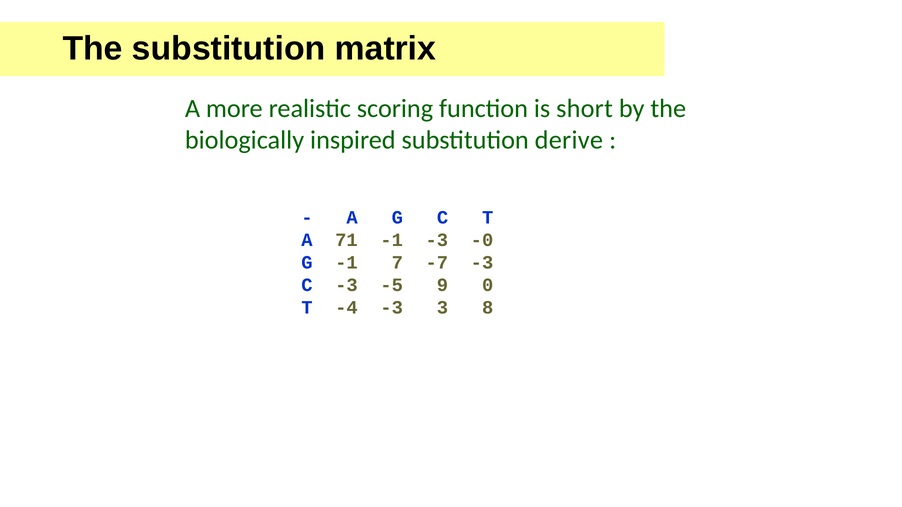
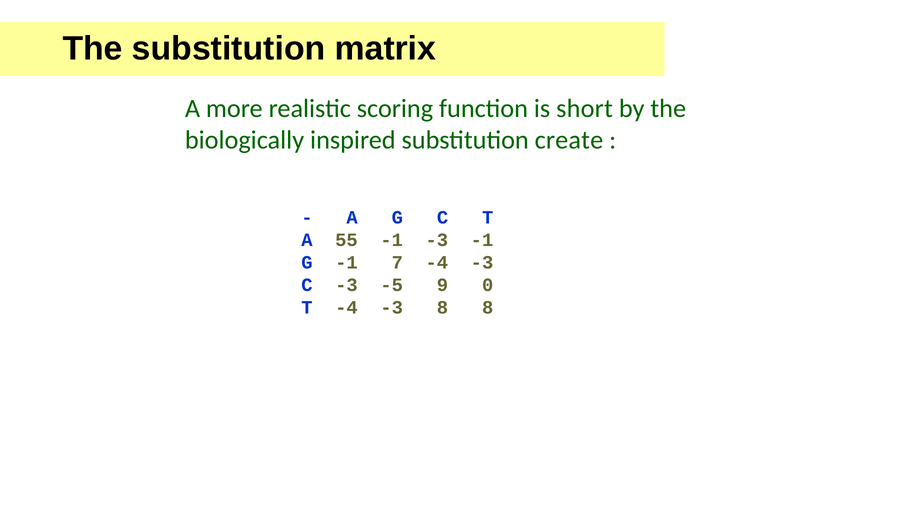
derive: derive -> create
71: 71 -> 55
-3 -0: -0 -> -1
7 -7: -7 -> -4
-3 3: 3 -> 8
